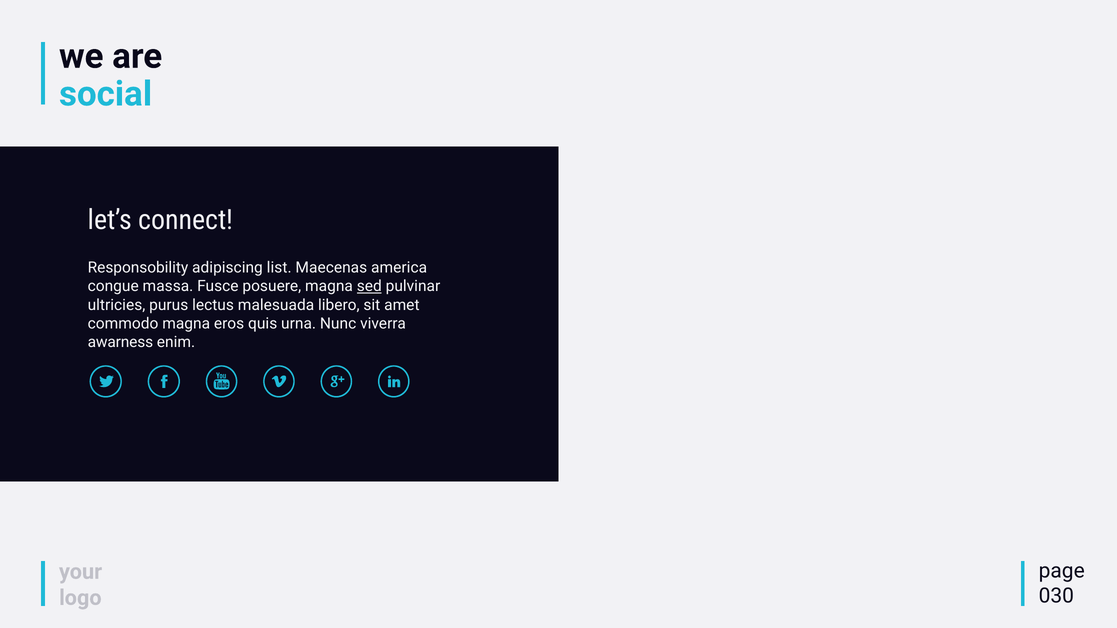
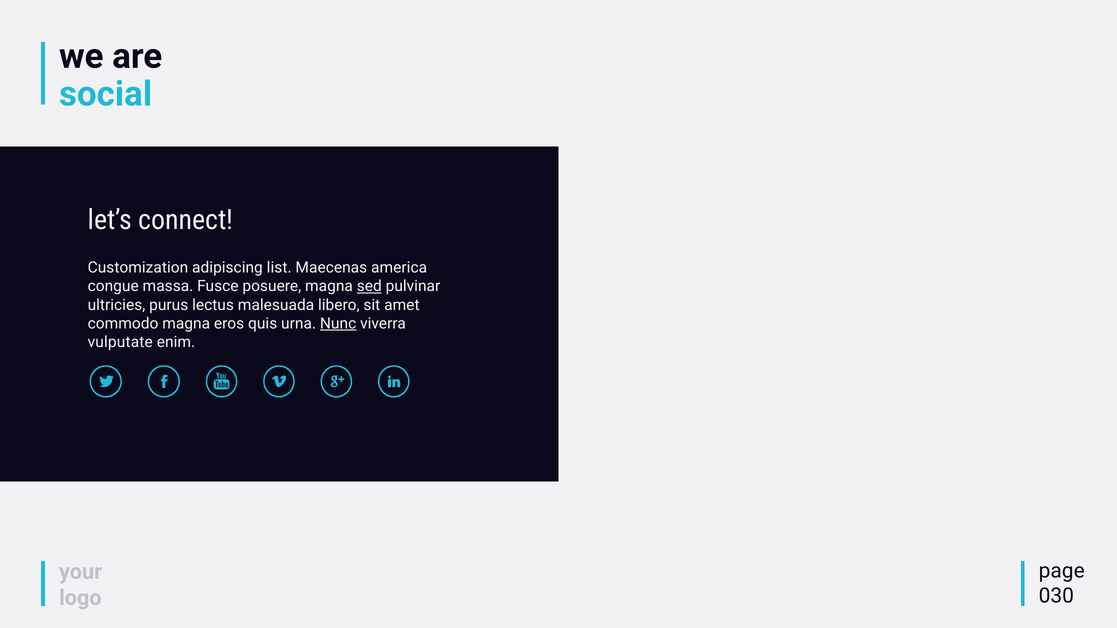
Responsobility: Responsobility -> Customization
Nunc underline: none -> present
awarness: awarness -> vulputate
